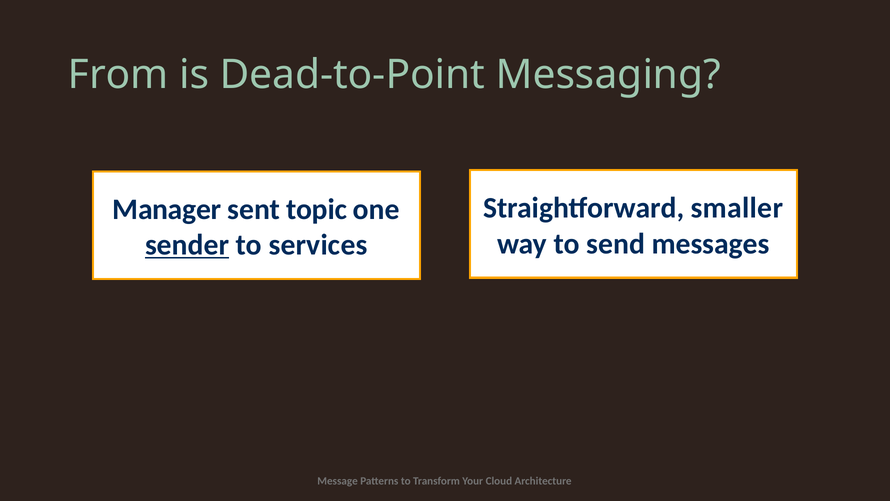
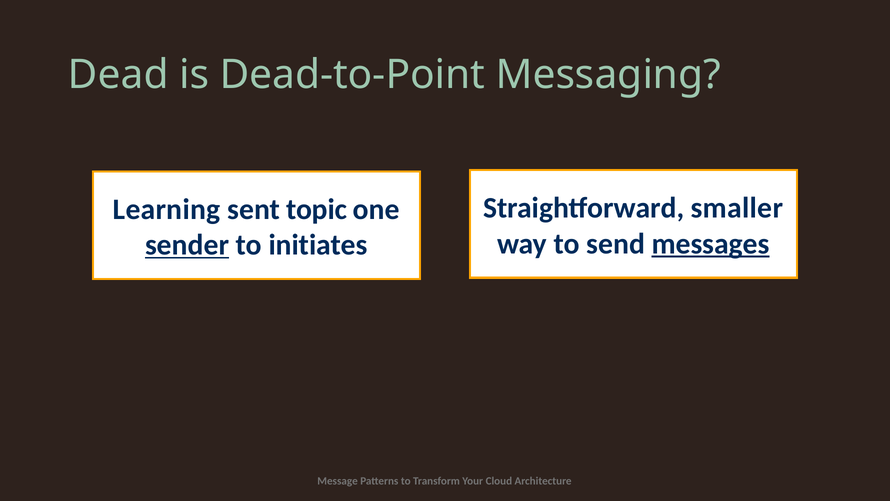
From: From -> Dead
Manager: Manager -> Learning
messages underline: none -> present
services: services -> initiates
